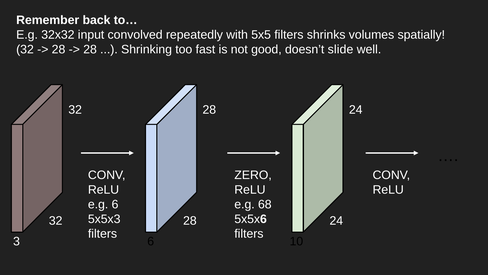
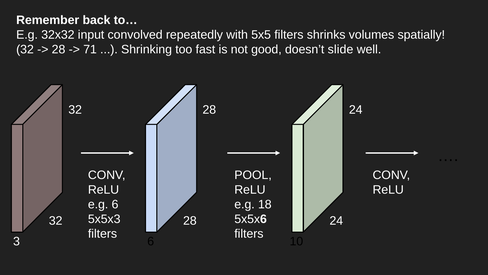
28 at (90, 49): 28 -> 71
ZERO: ZERO -> POOL
68: 68 -> 18
